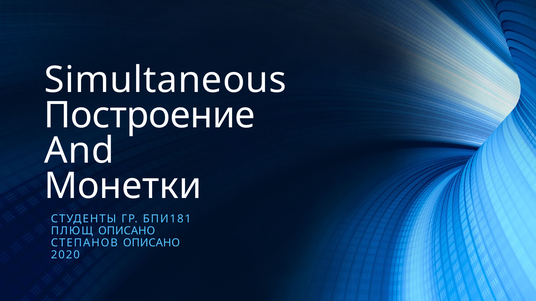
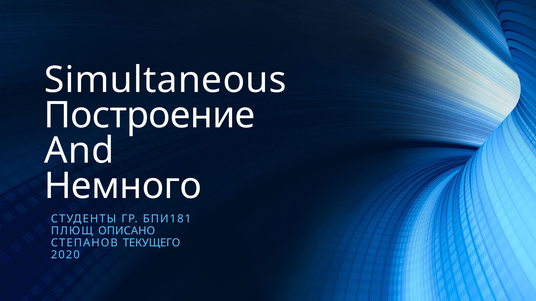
Монетки: Монетки -> Немного
СТЕПАНОВ ОПИСАНО: ОПИСАНО -> ТЕКУЩЕГО
